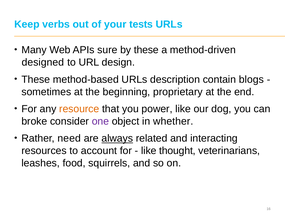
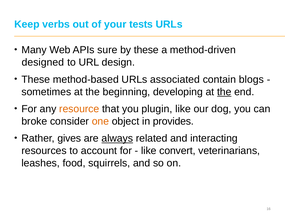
description: description -> associated
proprietary: proprietary -> developing
the at (224, 92) underline: none -> present
power: power -> plugin
one colour: purple -> orange
whether: whether -> provides
need: need -> gives
thought: thought -> convert
